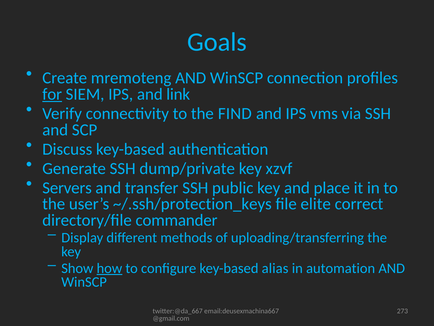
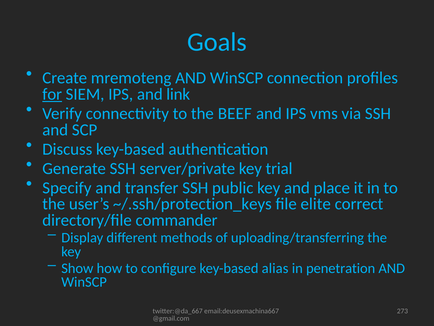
FIND: FIND -> BEEF
dump/private: dump/private -> server/private
xzvf: xzvf -> trial
Servers: Servers -> Specify
how underline: present -> none
automation: automation -> penetration
